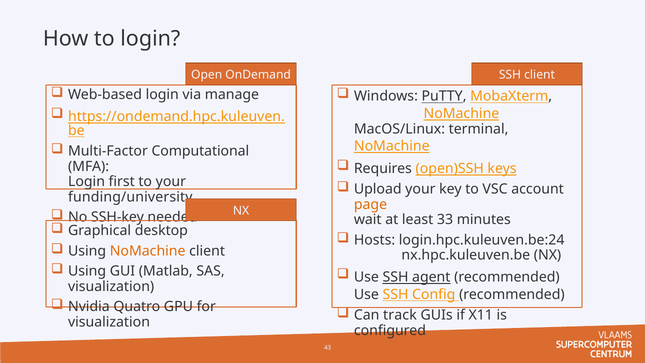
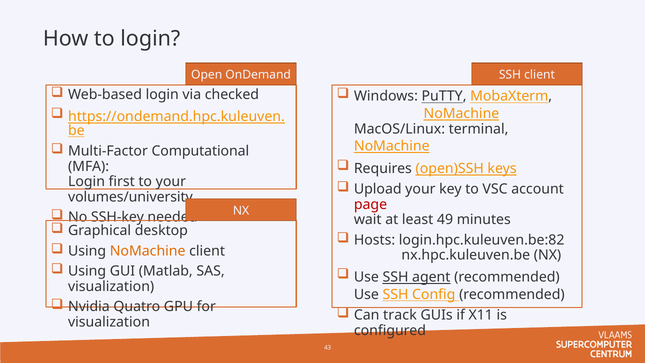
manage: manage -> checked
funding/university: funding/university -> volumes/university
page colour: orange -> red
33: 33 -> 49
login.hpc.kuleuven.be:24: login.hpc.kuleuven.be:24 -> login.hpc.kuleuven.be:82
